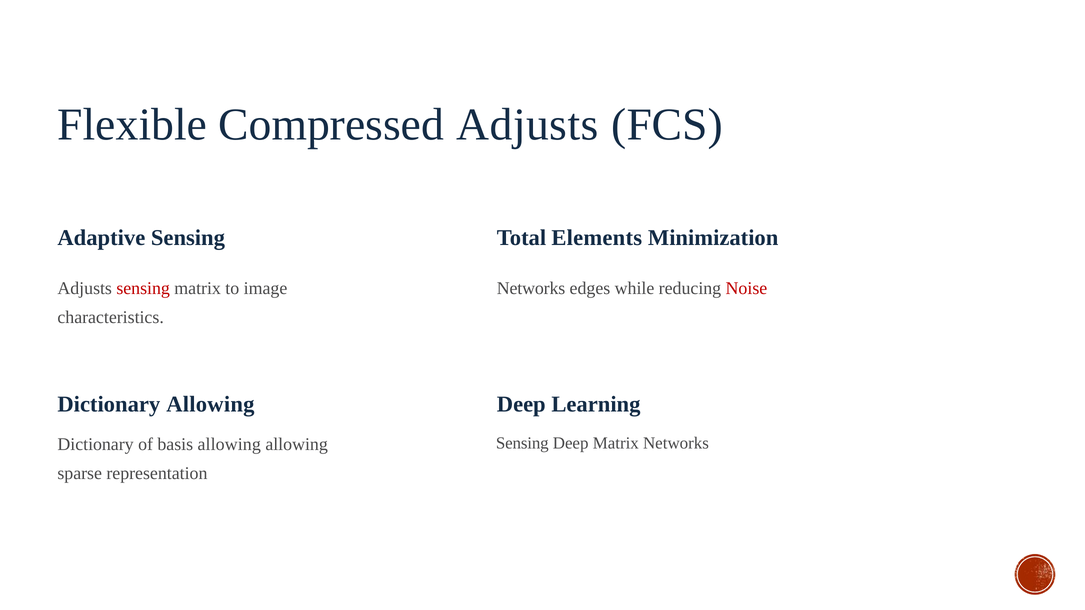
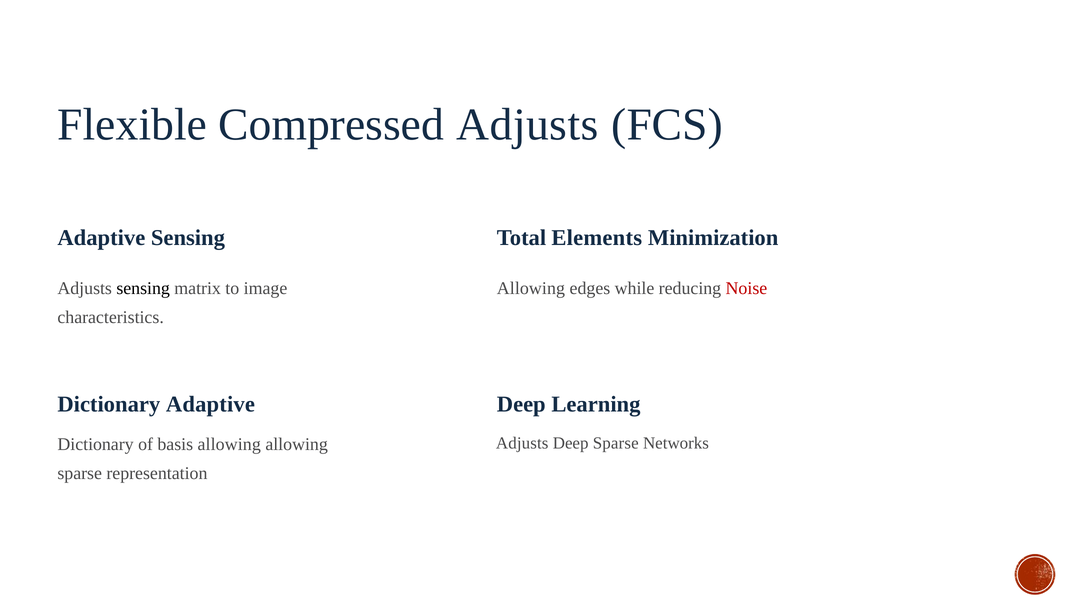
sensing at (143, 288) colour: red -> black
Networks at (531, 288): Networks -> Allowing
Dictionary Allowing: Allowing -> Adaptive
Sensing at (522, 444): Sensing -> Adjusts
Deep Matrix: Matrix -> Sparse
